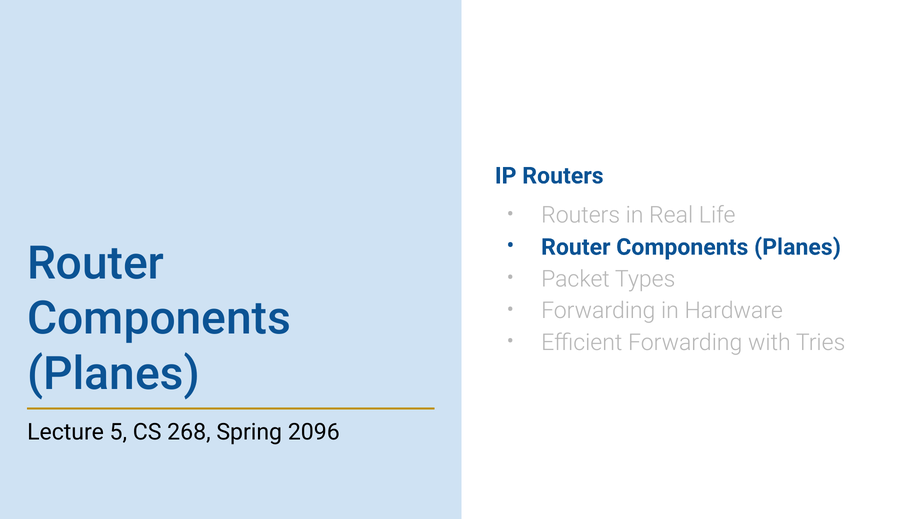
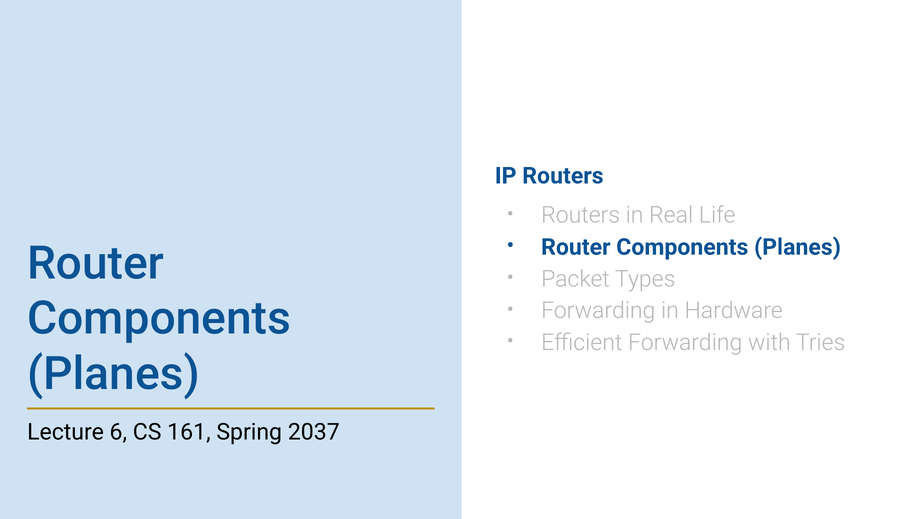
5: 5 -> 6
268: 268 -> 161
2096: 2096 -> 2037
